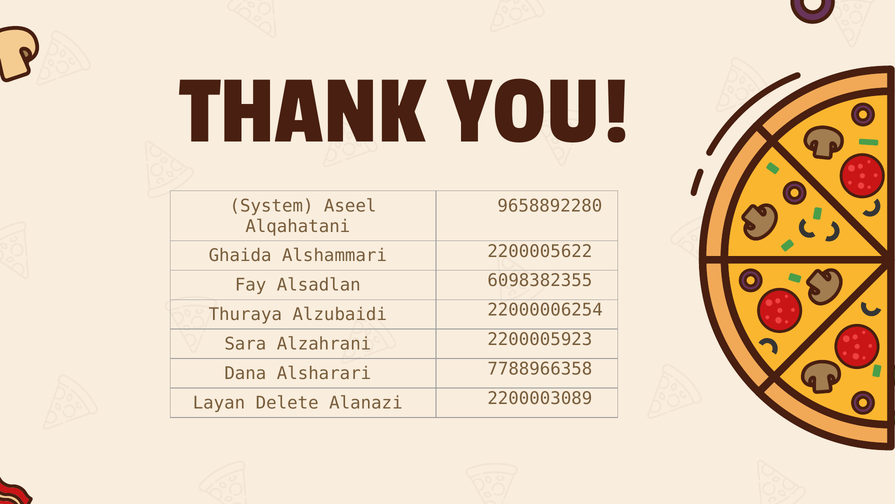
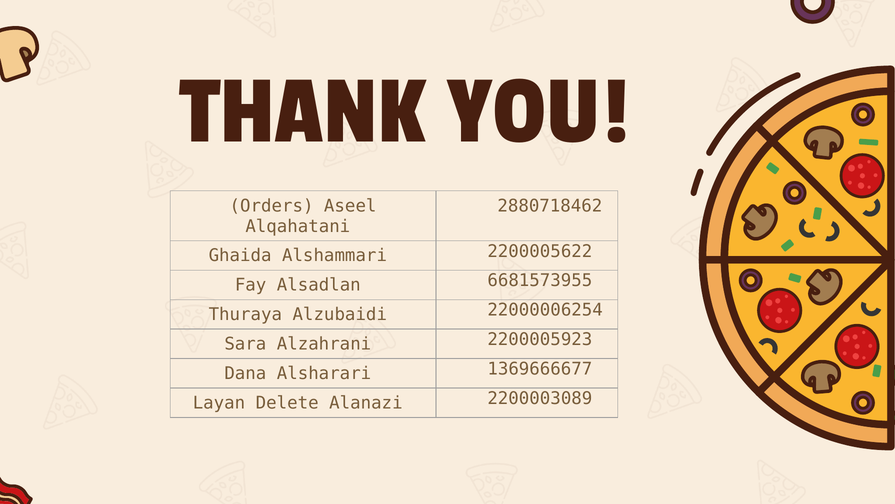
System: System -> Orders
9658892280: 9658892280 -> 2880718462
6098382355: 6098382355 -> 6681573955
7788966358: 7788966358 -> 1369666677
